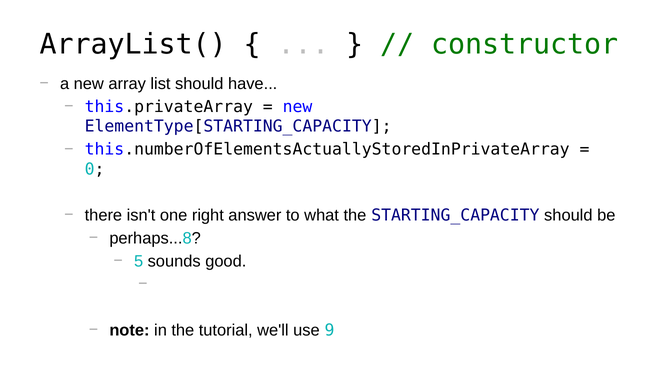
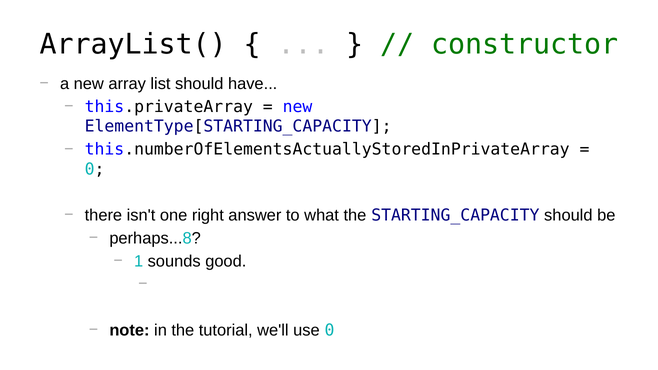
5: 5 -> 1
use 9: 9 -> 0
